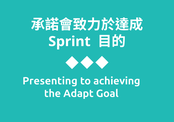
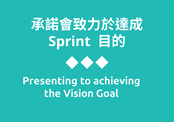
Adapt: Adapt -> Vision
